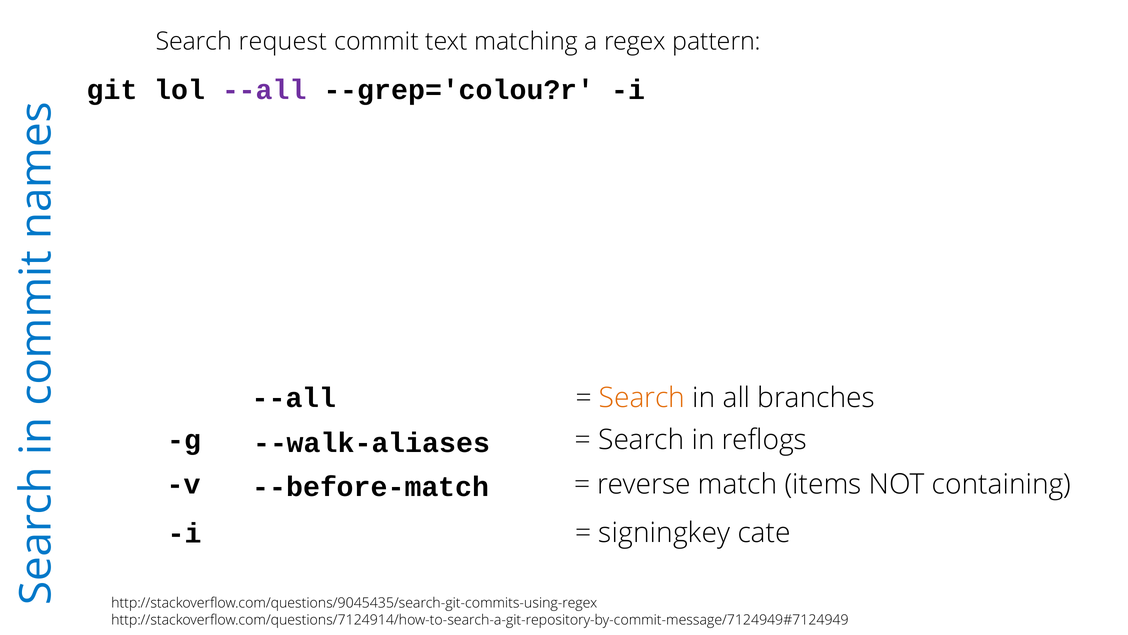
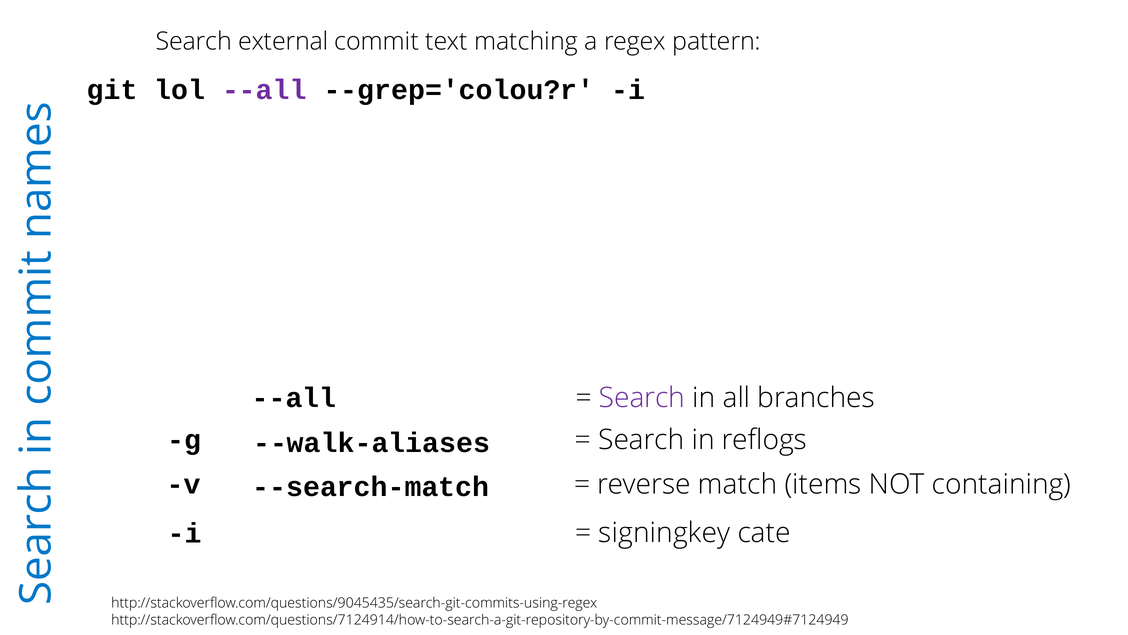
request: request -> external
Search at (642, 397) colour: orange -> purple
--before-match: --before-match -> --search-match
